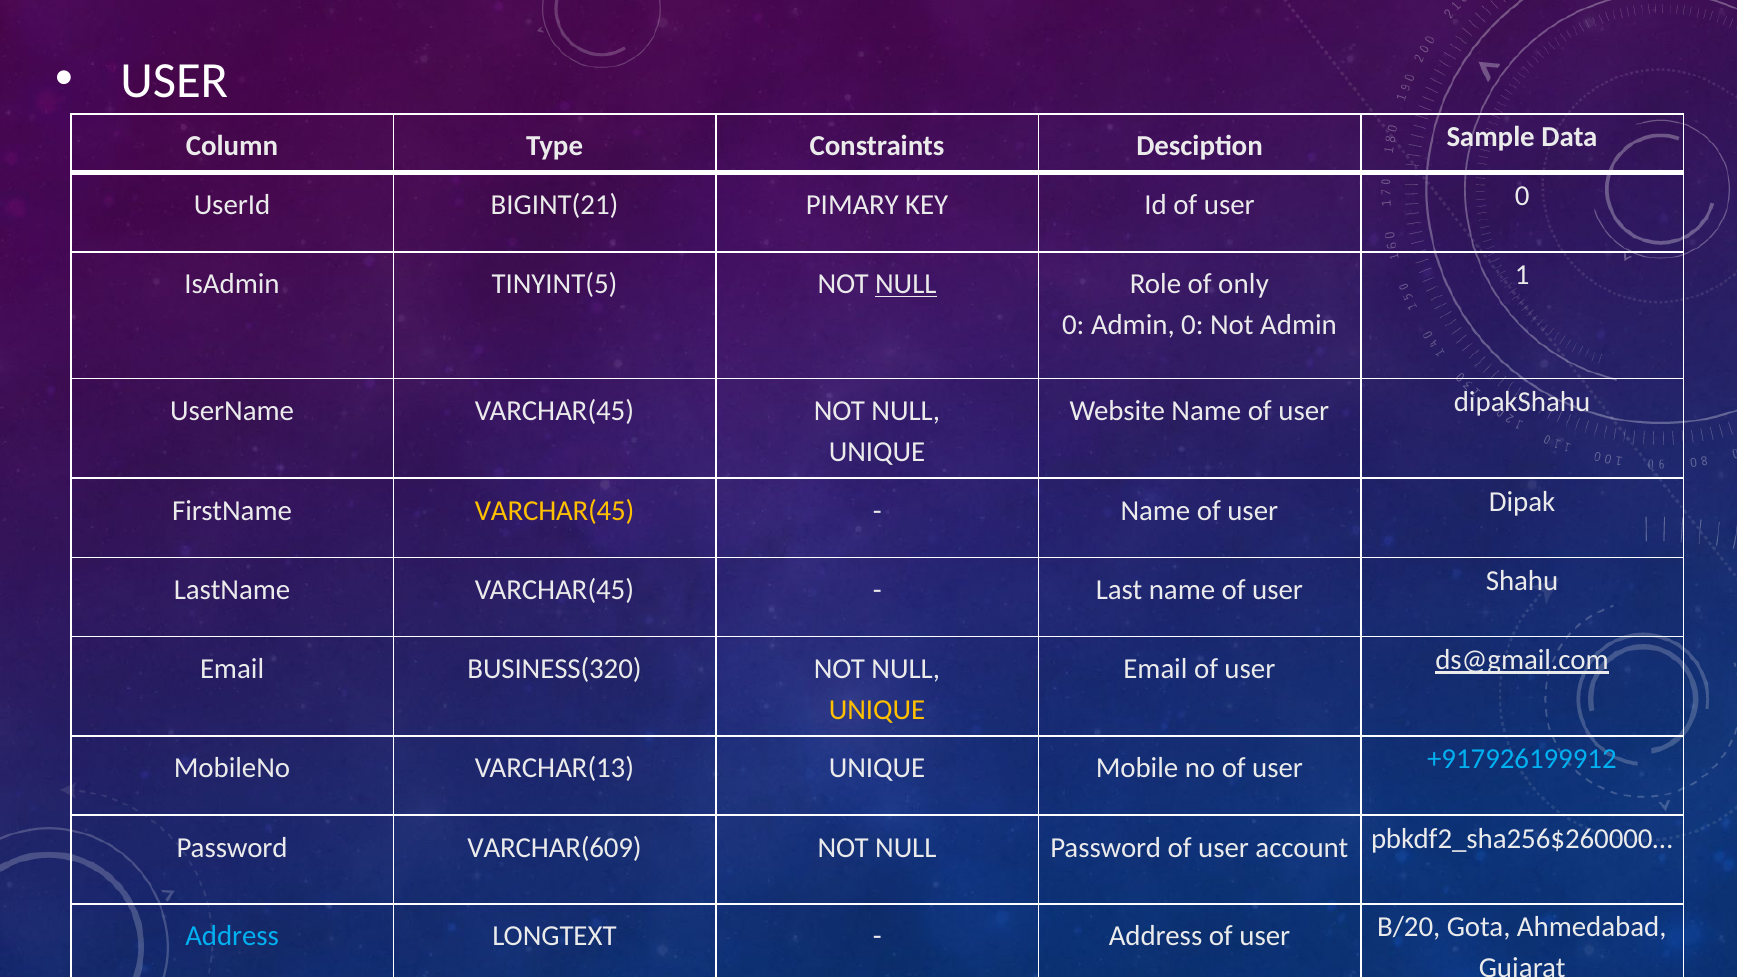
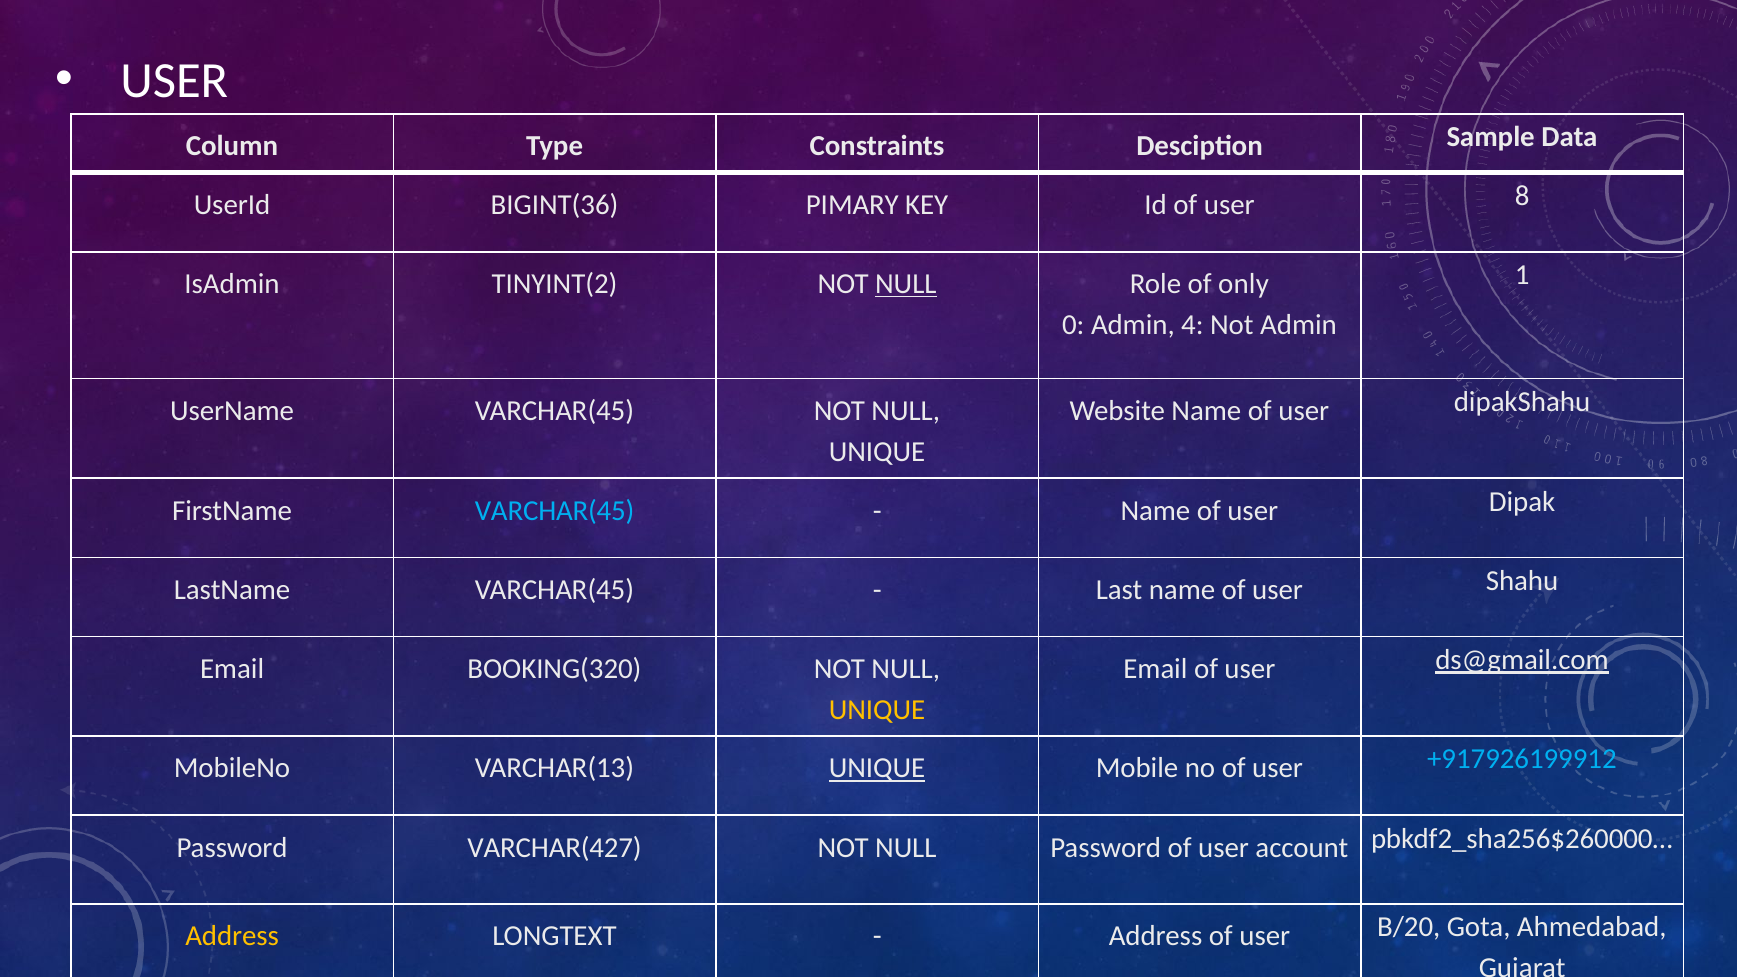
BIGINT(21: BIGINT(21 -> BIGINT(36
user 0: 0 -> 8
TINYINT(5: TINYINT(5 -> TINYINT(2
Admin 0: 0 -> 4
VARCHAR(45 at (555, 511) colour: yellow -> light blue
BUSINESS(320: BUSINESS(320 -> BOOKING(320
UNIQUE at (877, 768) underline: none -> present
VARCHAR(609: VARCHAR(609 -> VARCHAR(427
Address at (232, 936) colour: light blue -> yellow
